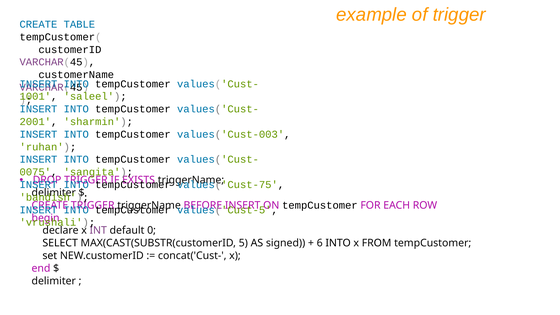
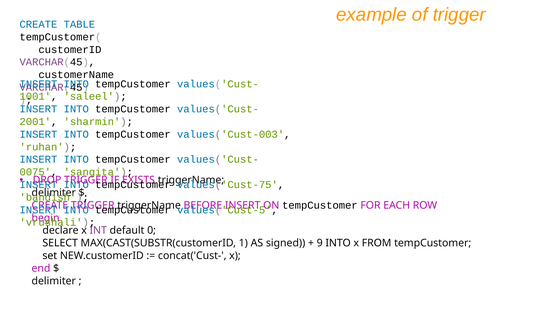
5: 5 -> 1
6: 6 -> 9
